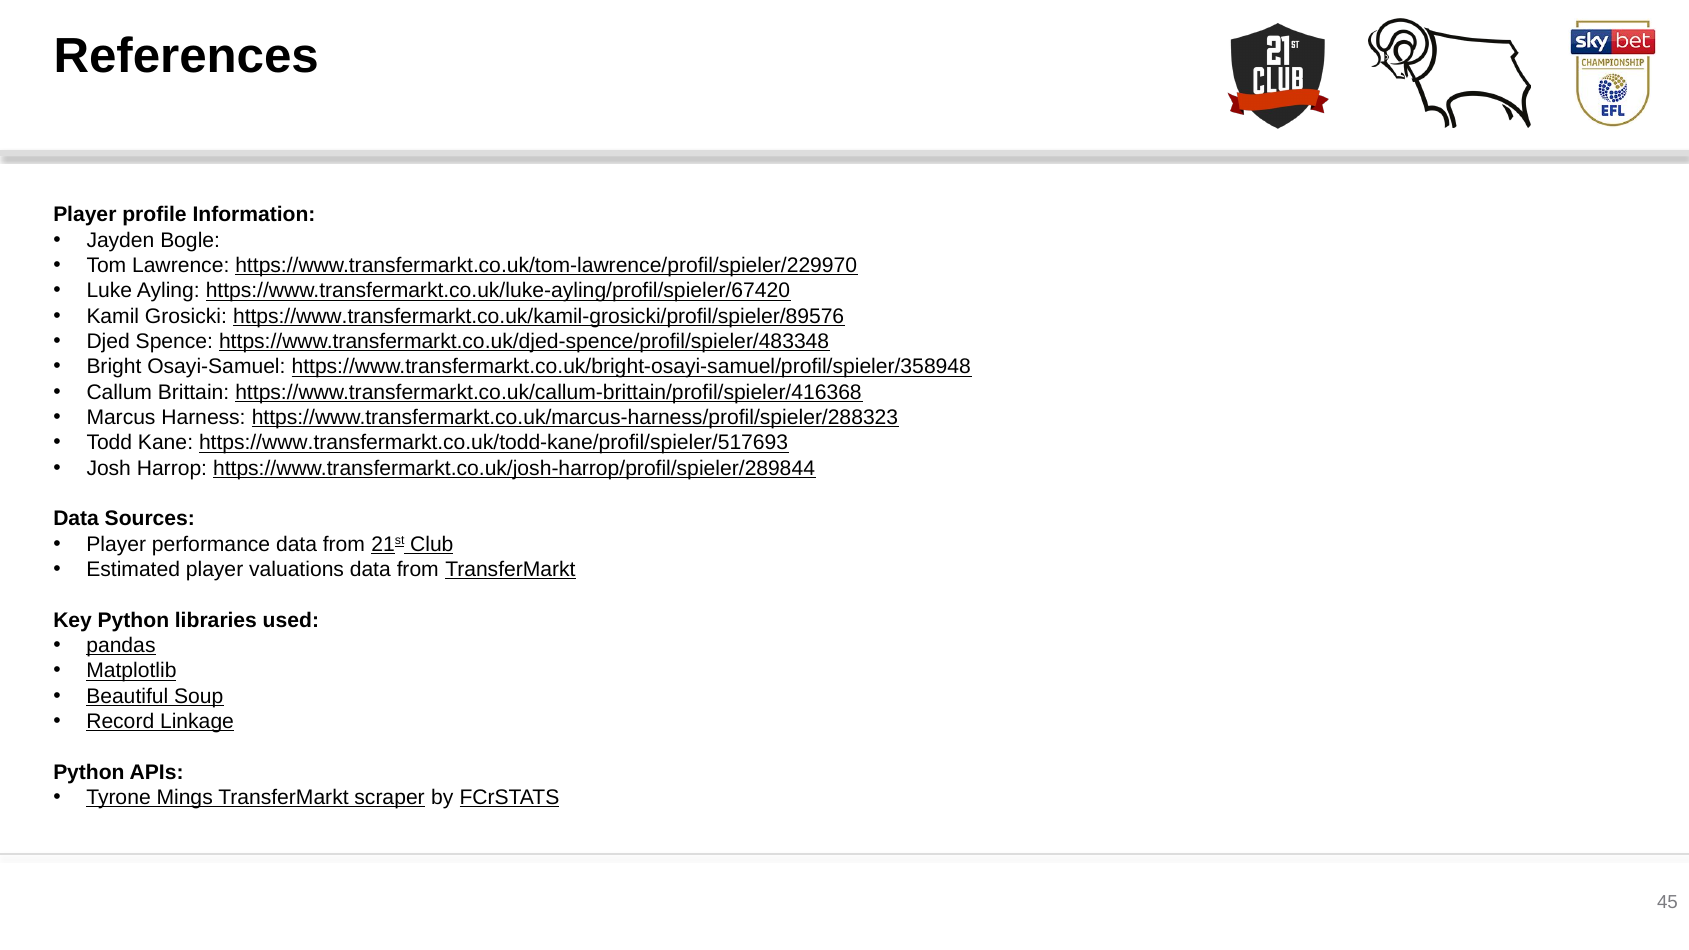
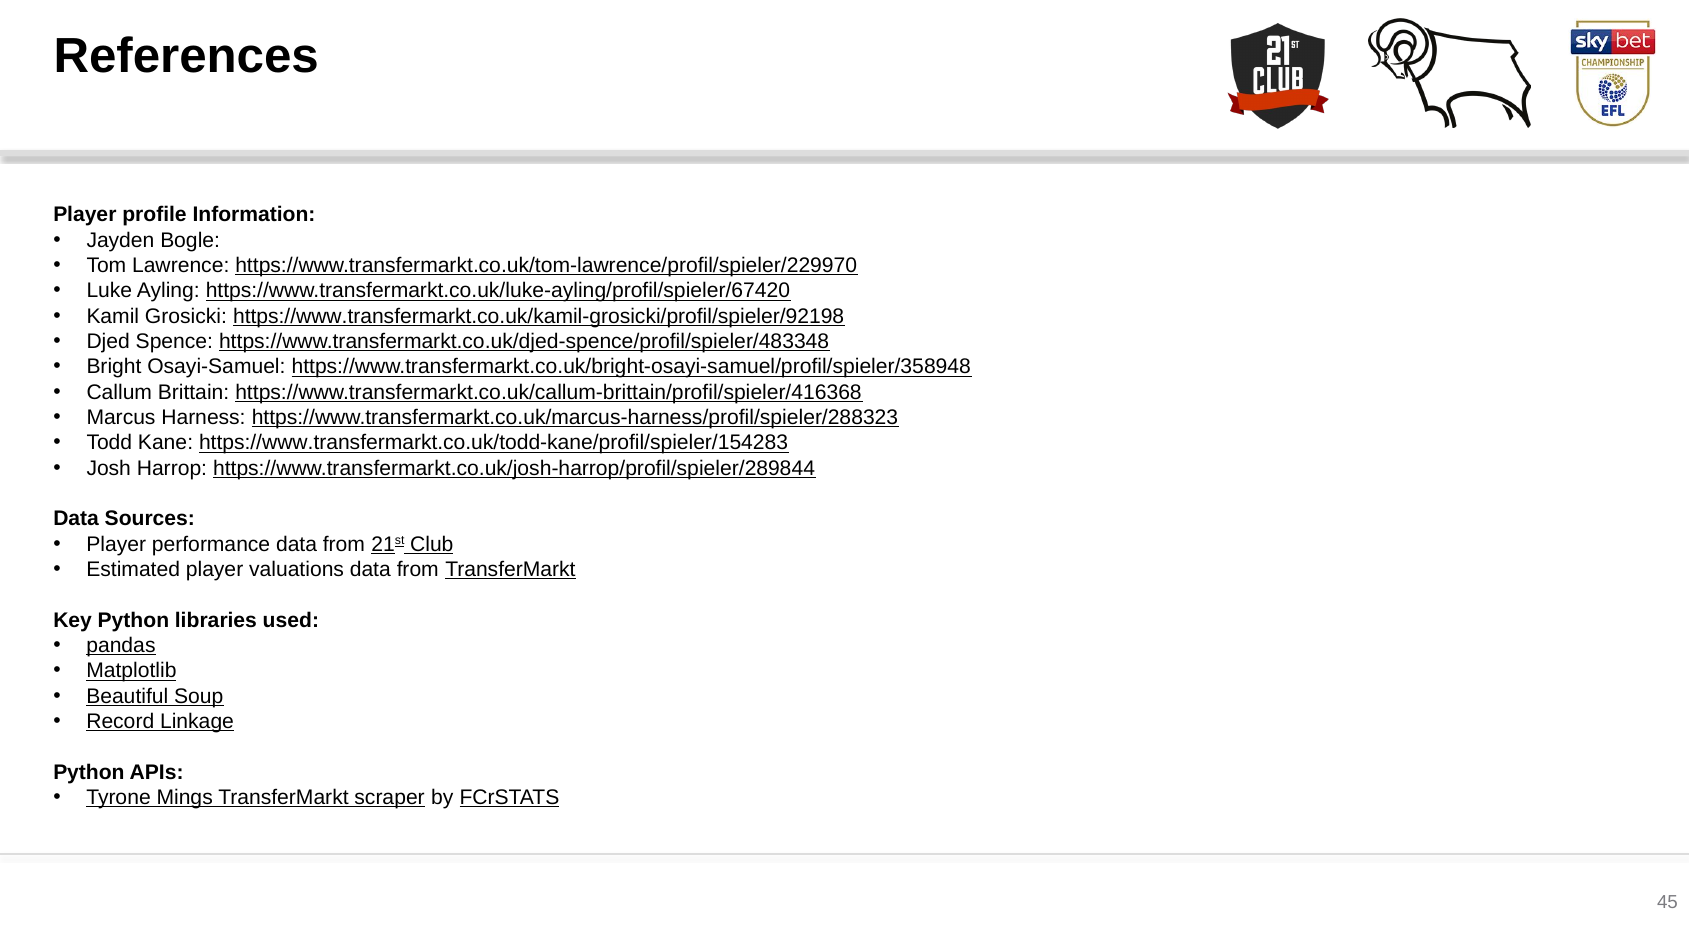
https://www.transfermarkt.co.uk/kamil-grosicki/profil/spieler/89576: https://www.transfermarkt.co.uk/kamil-grosicki/profil/spieler/89576 -> https://www.transfermarkt.co.uk/kamil-grosicki/profil/spieler/92198
https://www.transfermarkt.co.uk/todd-kane/profil/spieler/517693: https://www.transfermarkt.co.uk/todd-kane/profil/spieler/517693 -> https://www.transfermarkt.co.uk/todd-kane/profil/spieler/154283
